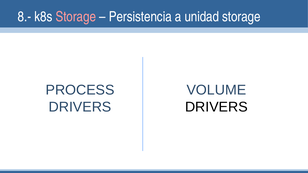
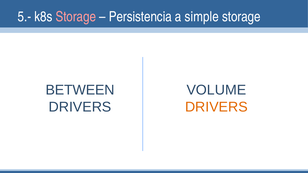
8.-: 8.- -> 5.-
unidad: unidad -> simple
PROCESS: PROCESS -> BETWEEN
DRIVERS at (216, 107) colour: black -> orange
